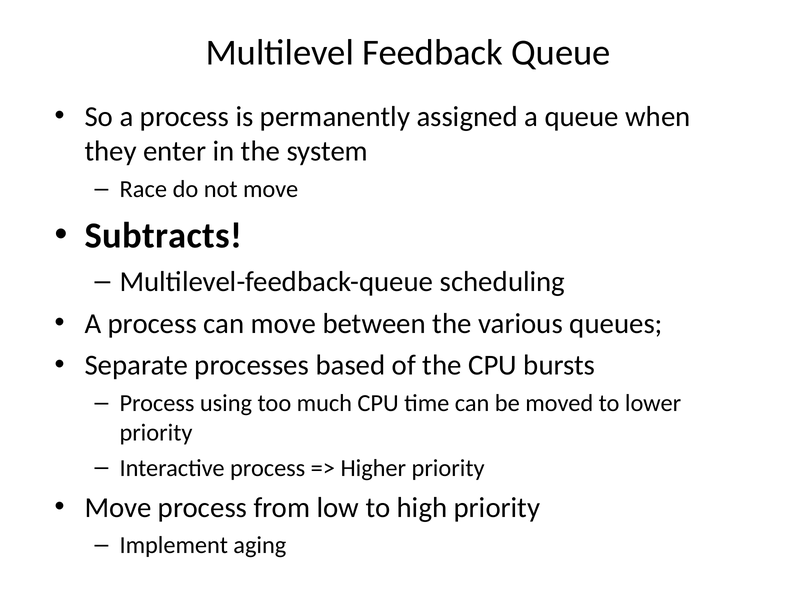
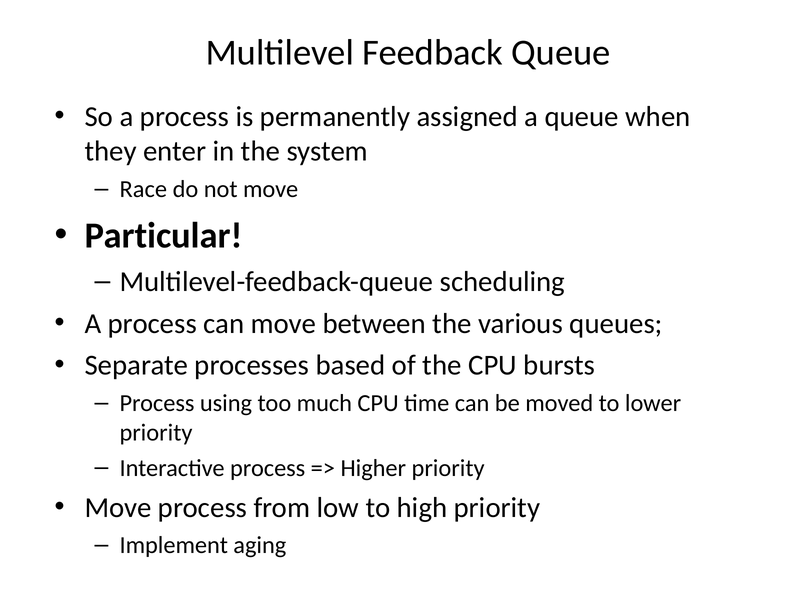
Subtracts: Subtracts -> Particular
